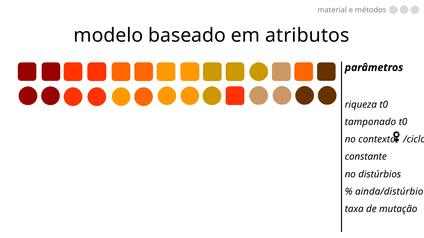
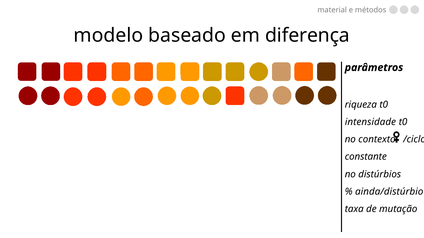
atributos: atributos -> diferença
tamponado: tamponado -> intensidade
